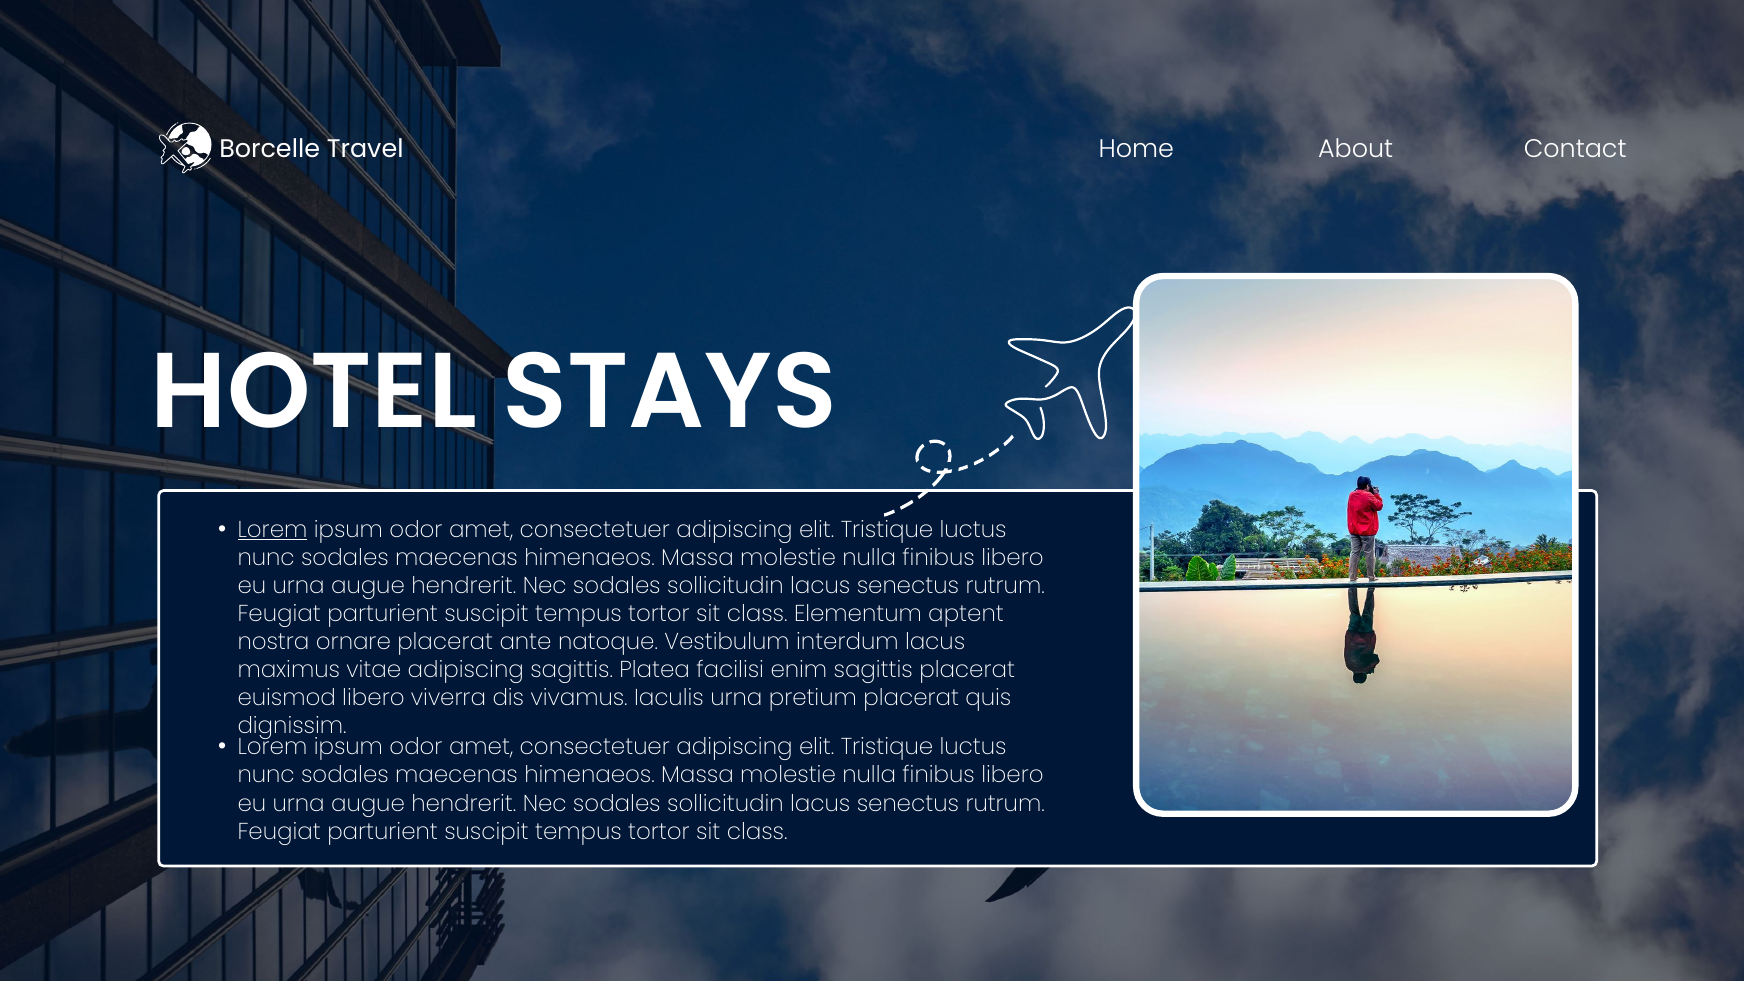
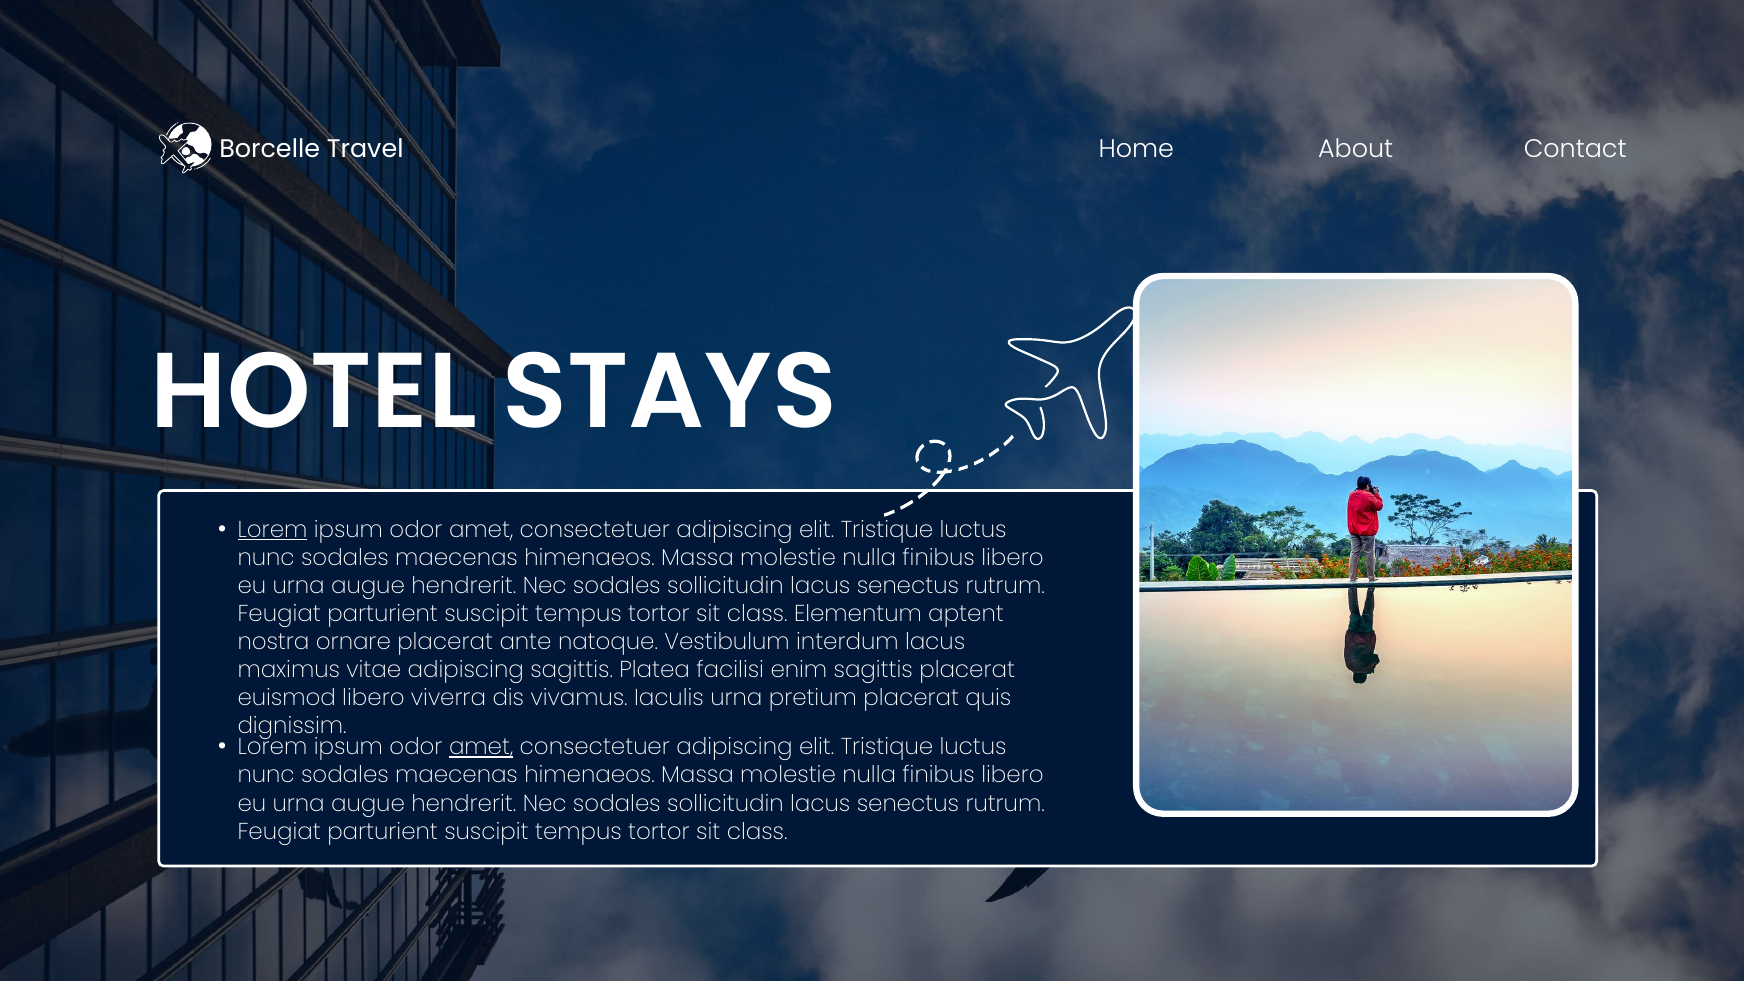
amet at (481, 747) underline: none -> present
